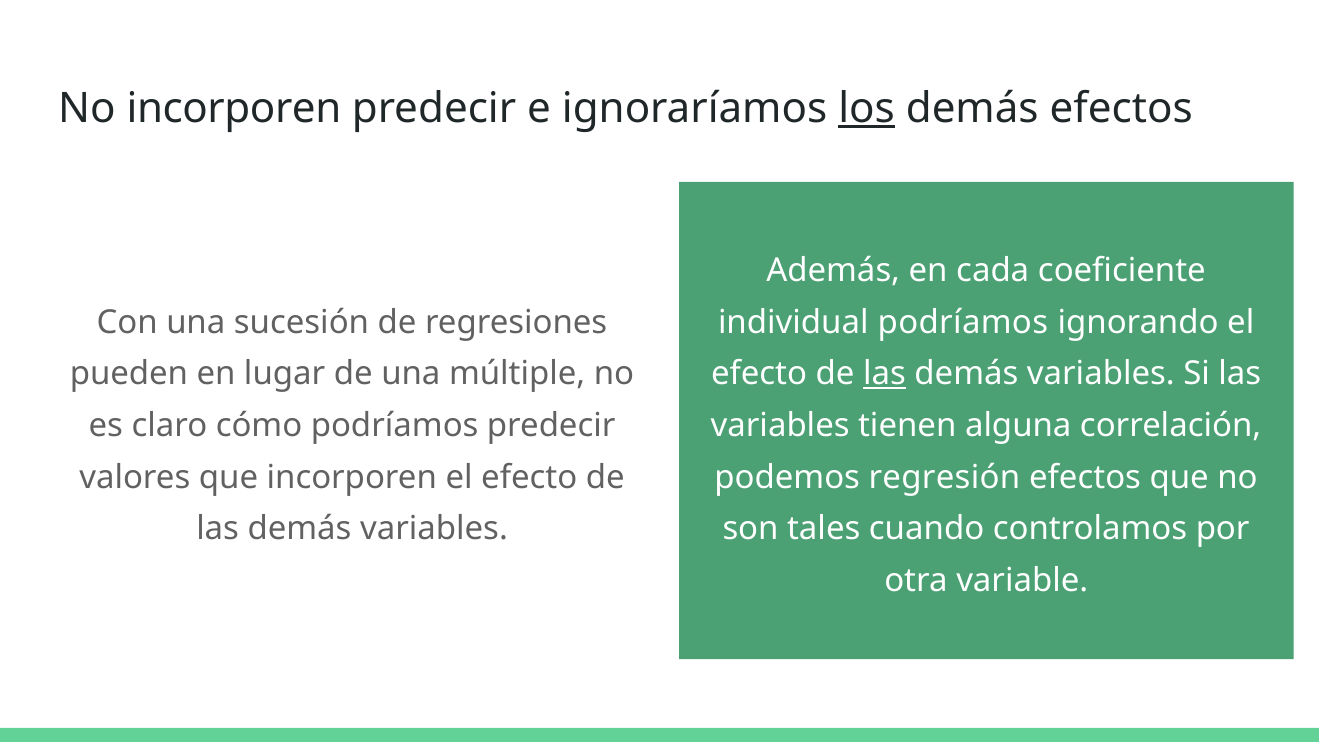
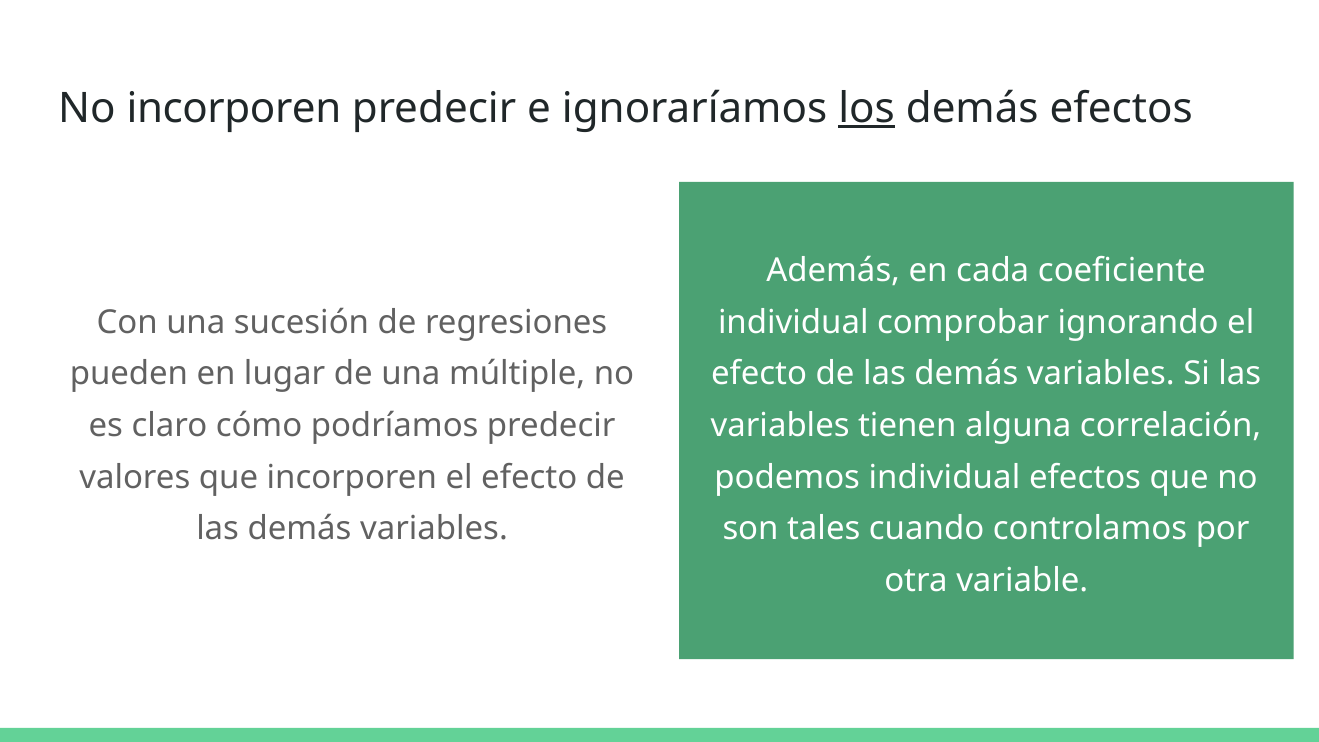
individual podríamos: podríamos -> comprobar
las at (884, 374) underline: present -> none
podemos regresión: regresión -> individual
